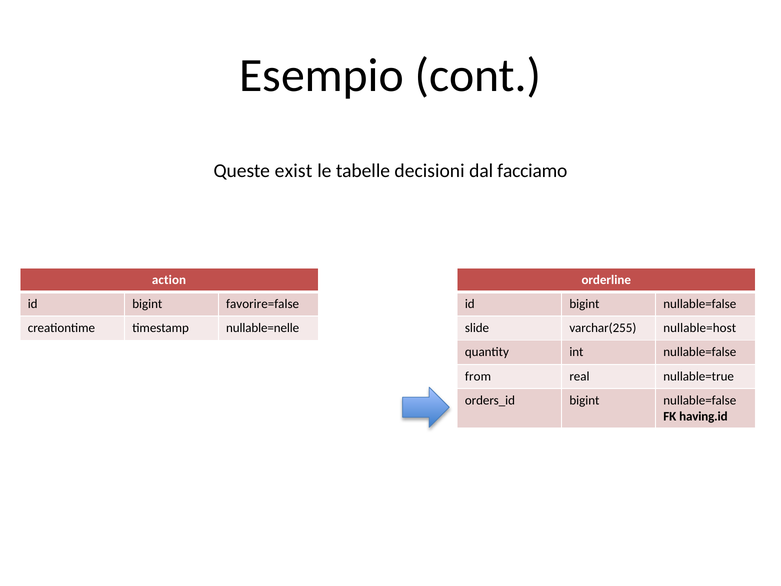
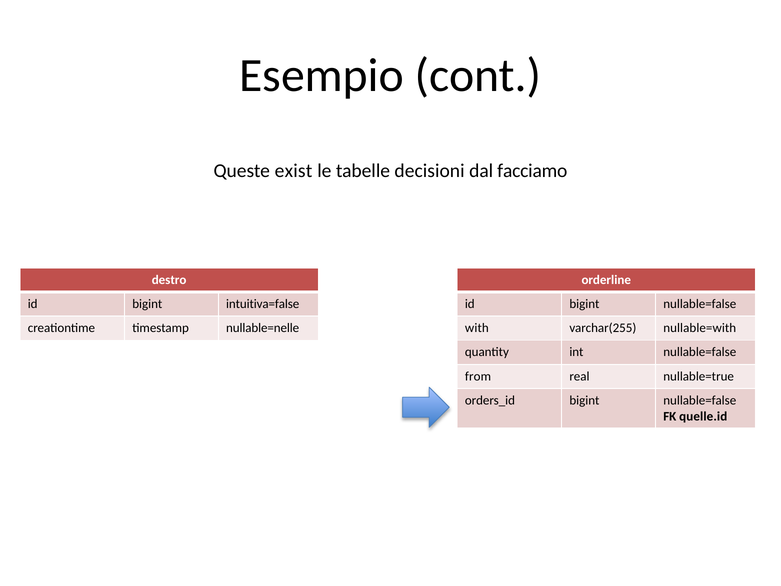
action: action -> destro
favorire=false: favorire=false -> intuitiva=false
slide: slide -> with
nullable=host: nullable=host -> nullable=with
having.id: having.id -> quelle.id
